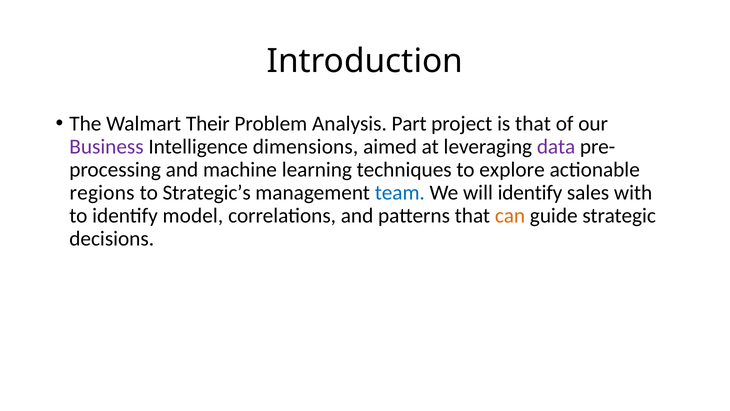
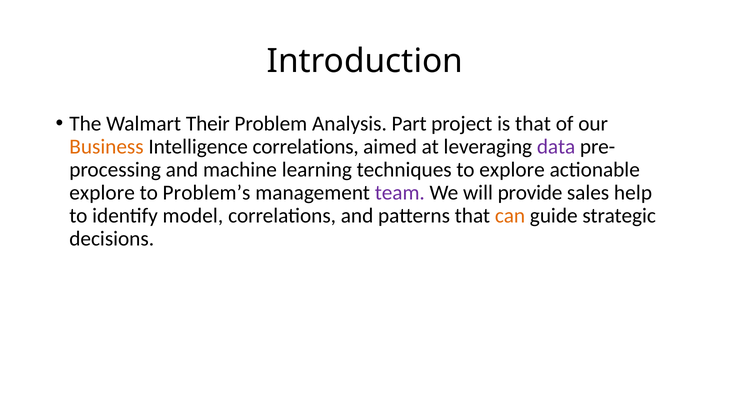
Business colour: purple -> orange
Intelligence dimensions: dimensions -> correlations
regions at (102, 192): regions -> explore
Strategic’s: Strategic’s -> Problem’s
team colour: blue -> purple
will identify: identify -> provide
with: with -> help
